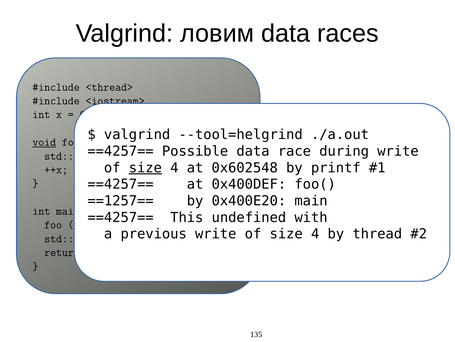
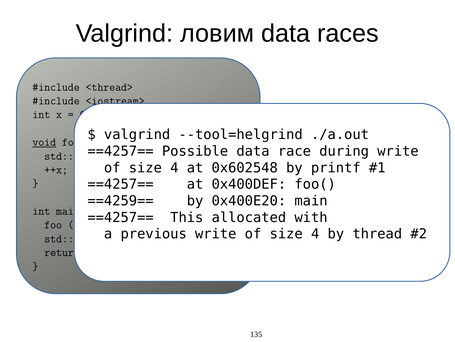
size at (145, 167) underline: present -> none
==1257==: ==1257== -> ==4259==
undefined: undefined -> allocated
